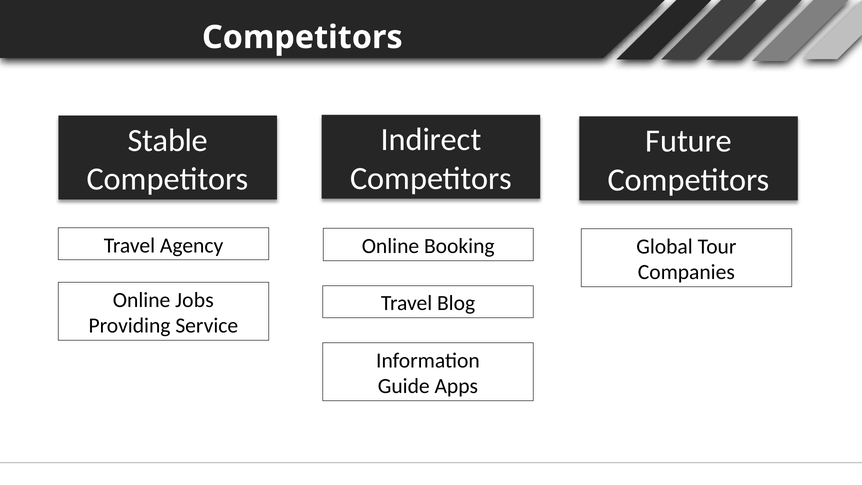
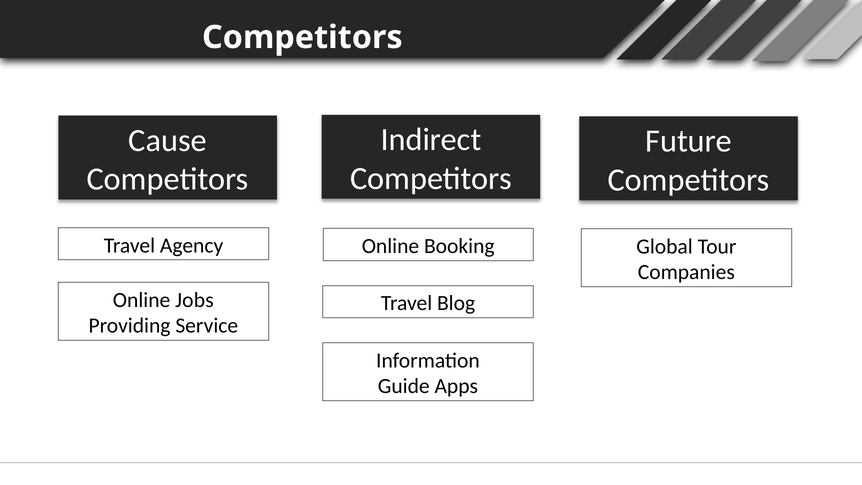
Stable: Stable -> Cause
